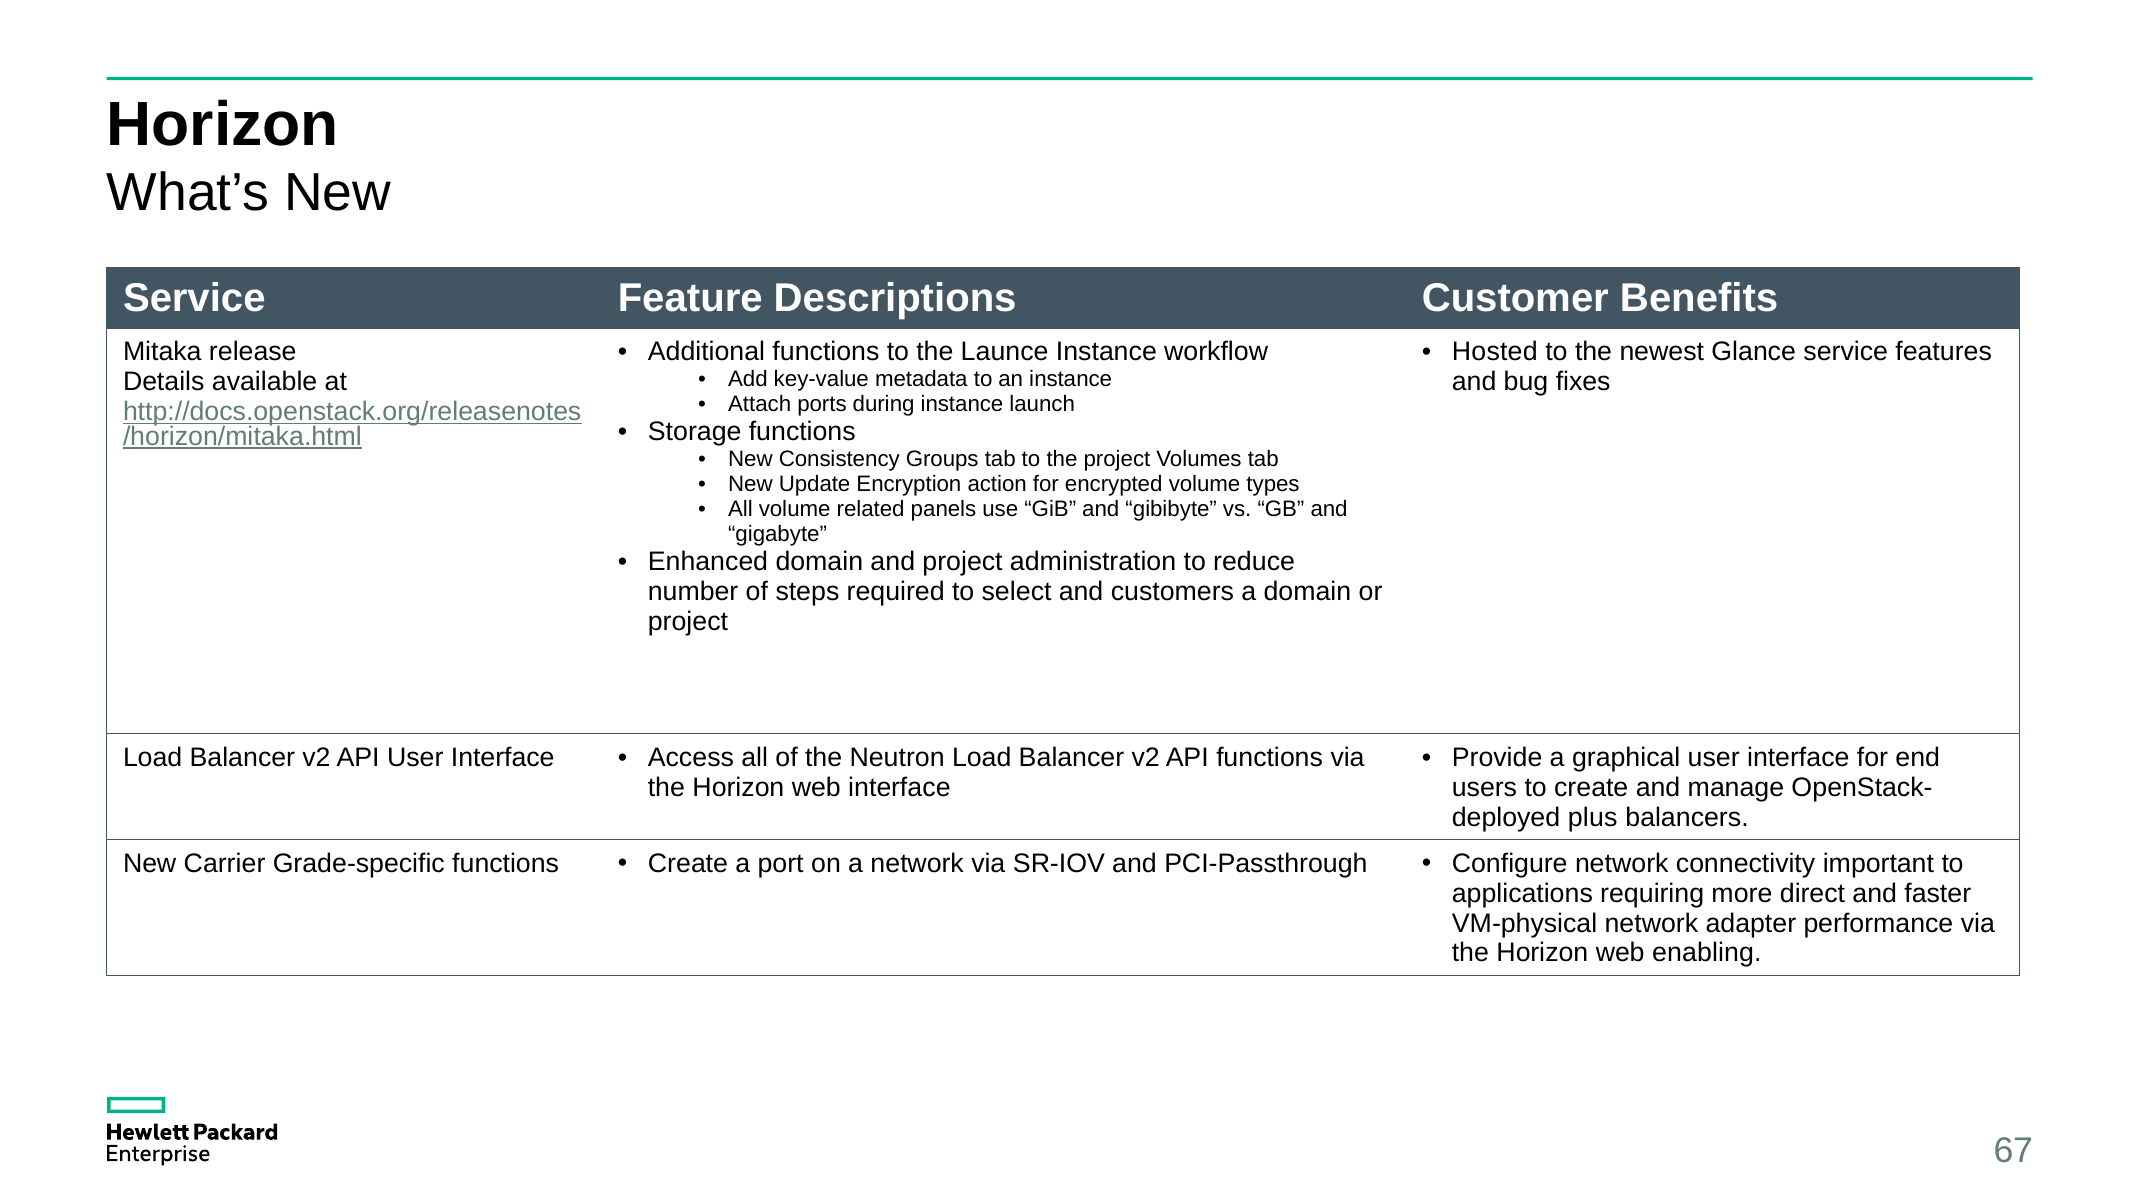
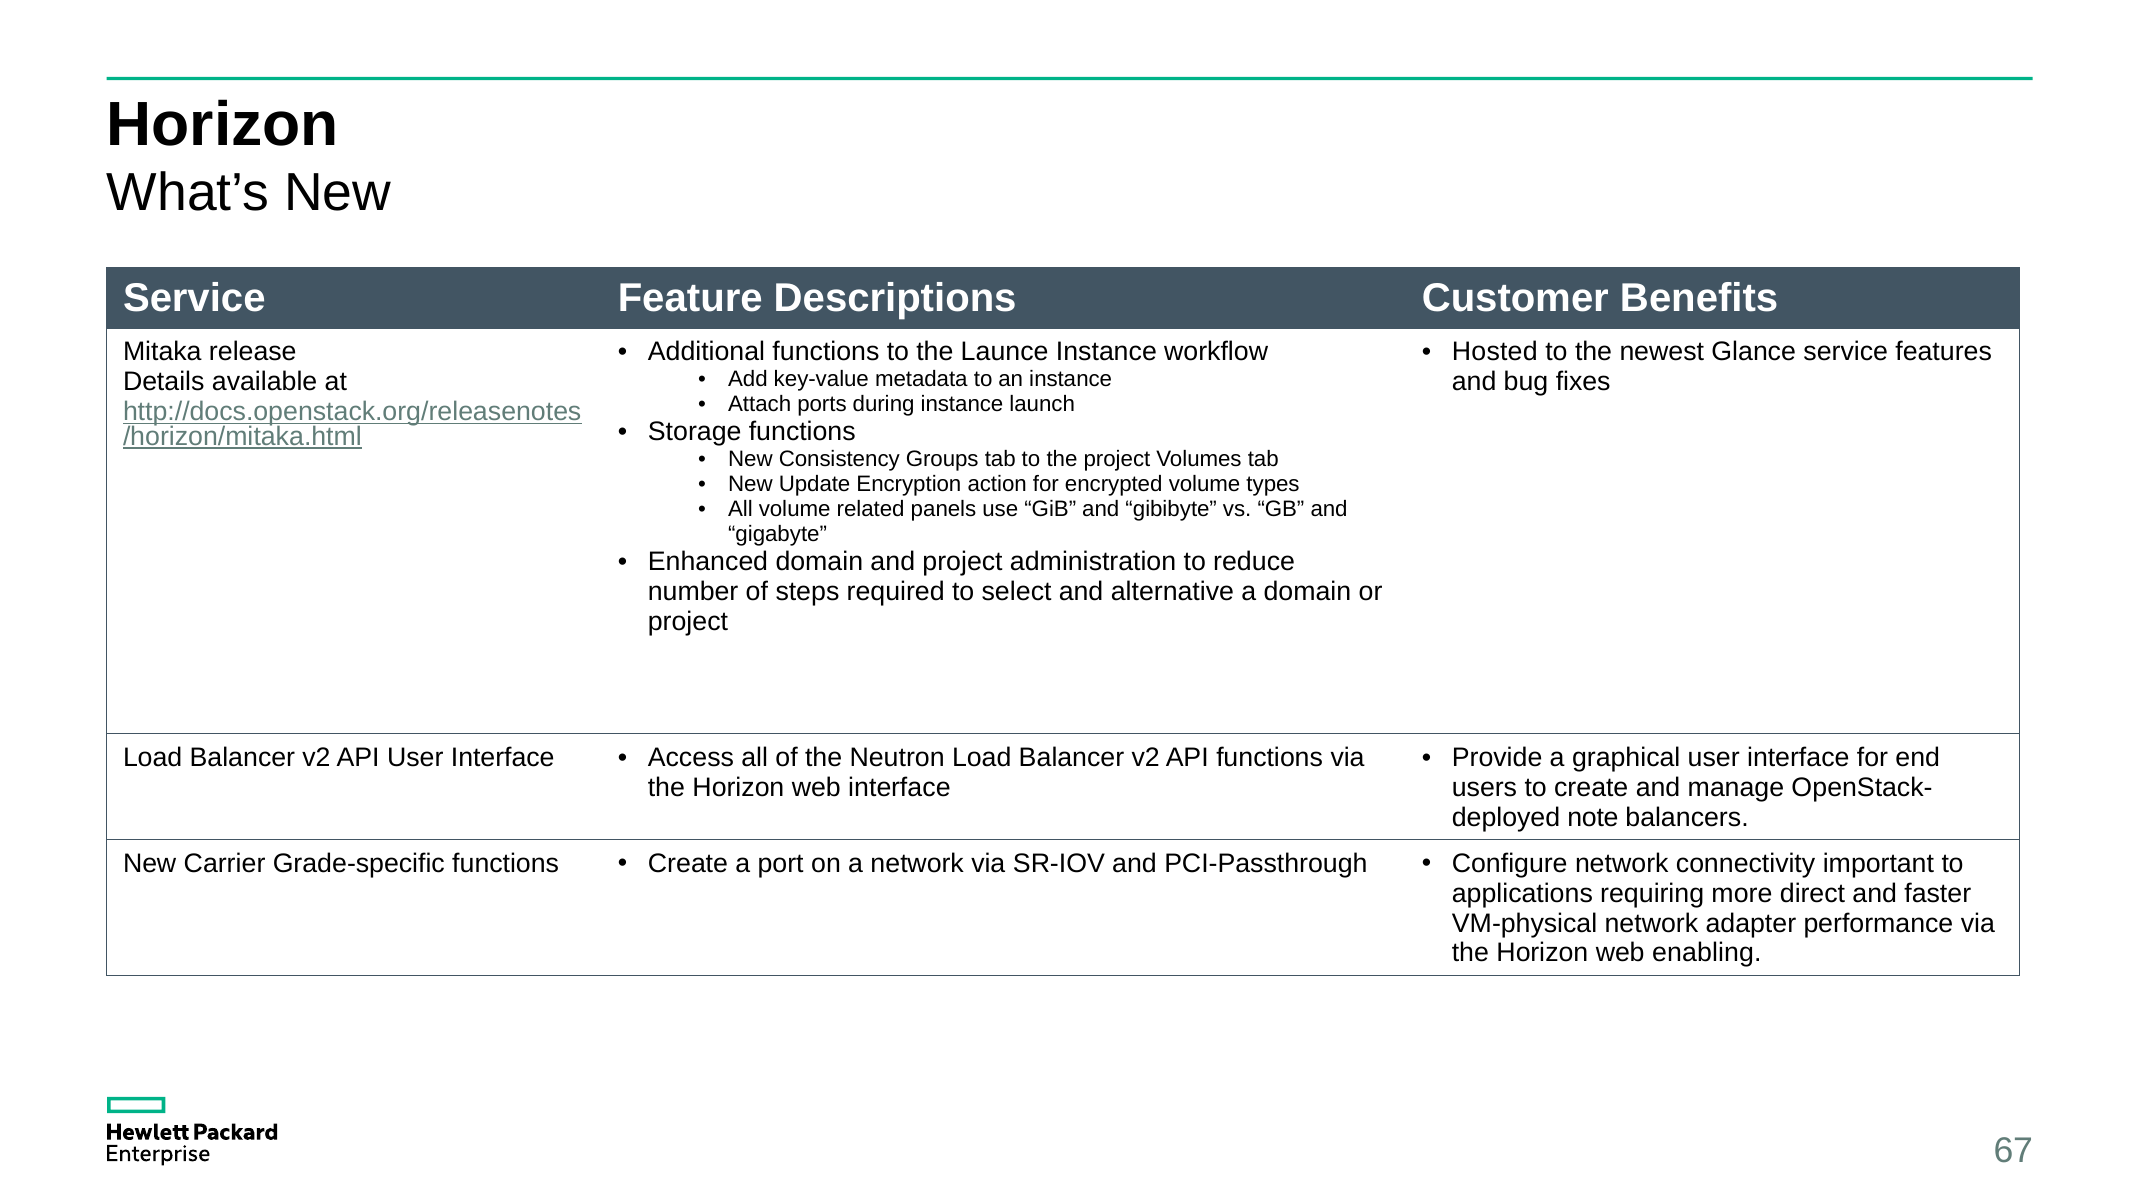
customers: customers -> alternative
plus: plus -> note
